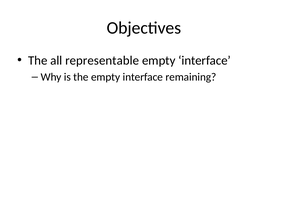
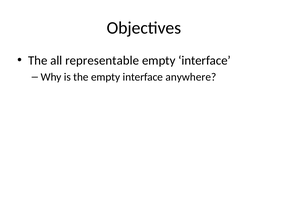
remaining: remaining -> anywhere
